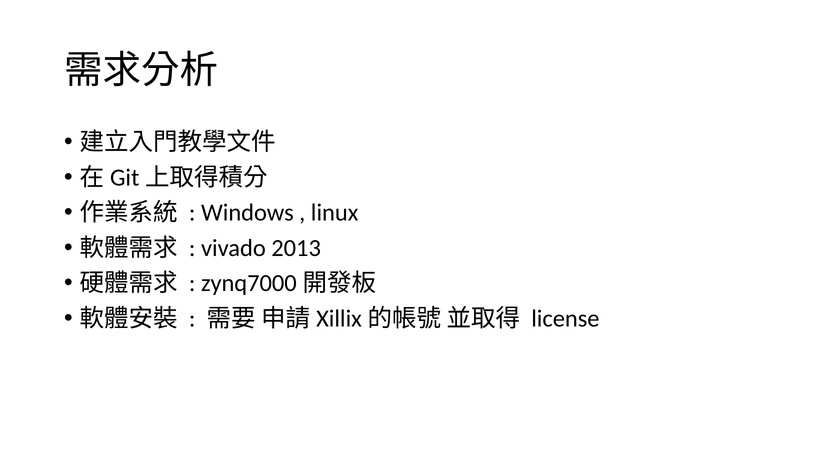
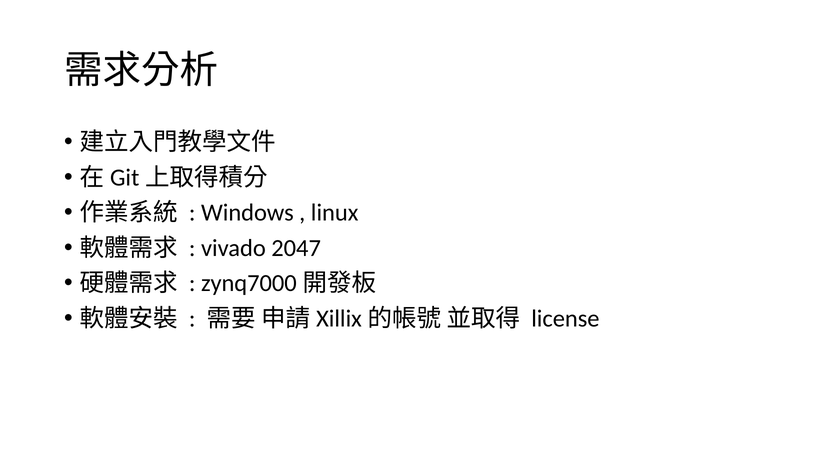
2013: 2013 -> 2047
